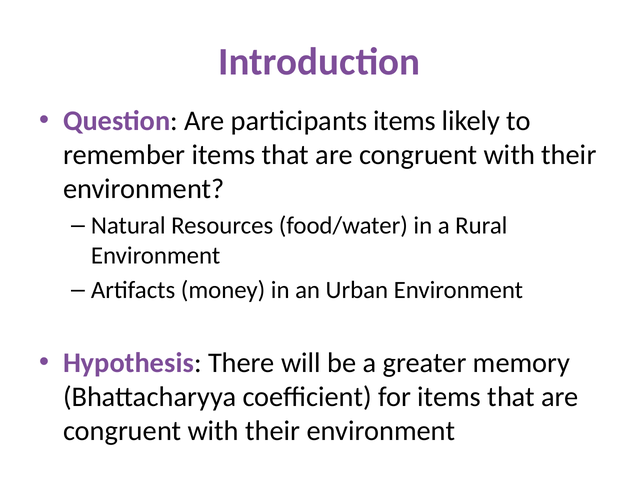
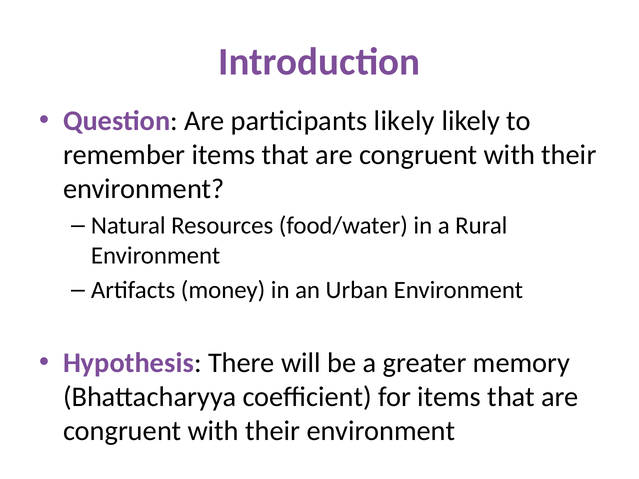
participants items: items -> likely
